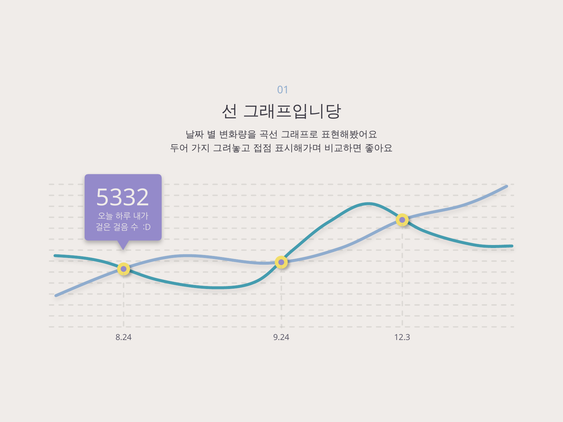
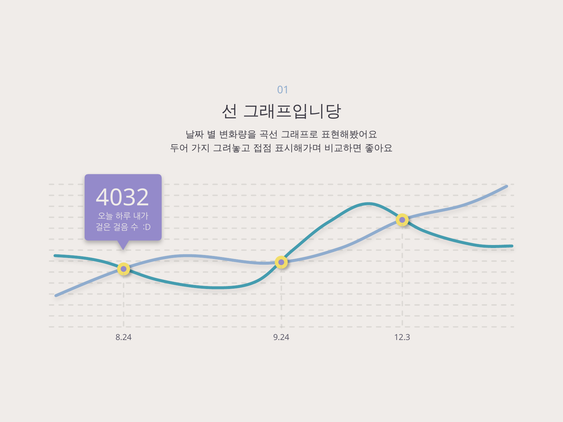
5332: 5332 -> 4032
